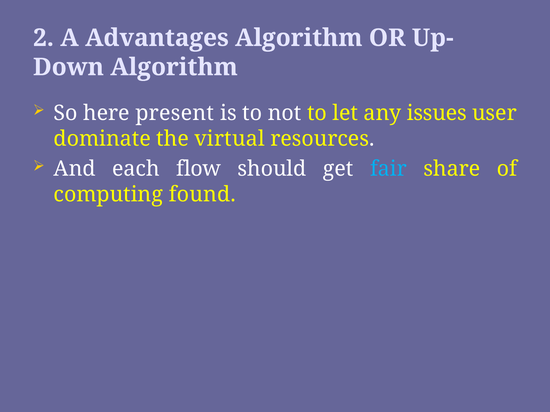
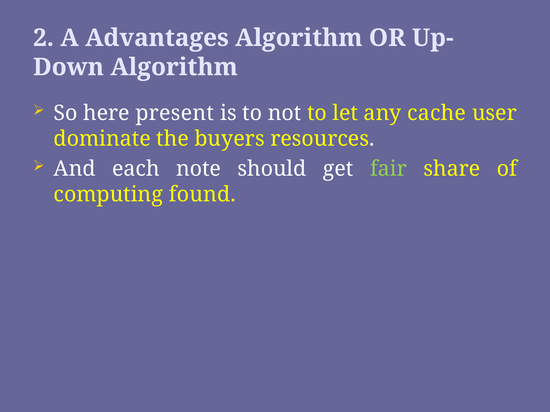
issues: issues -> cache
virtual: virtual -> buyers
flow: flow -> note
fair colour: light blue -> light green
